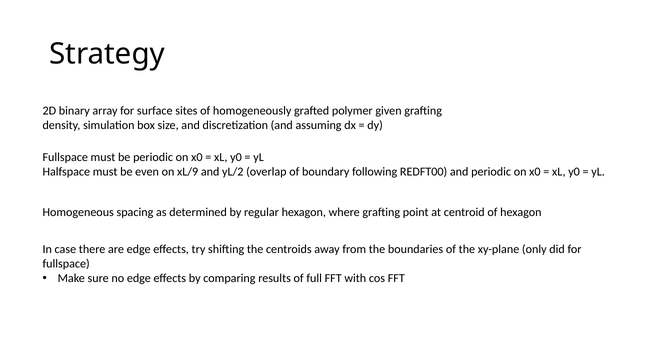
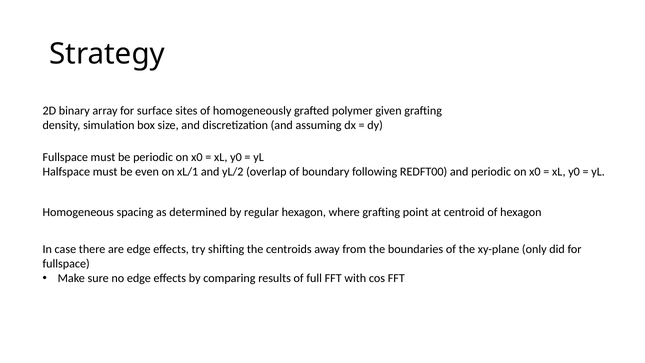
xL/9: xL/9 -> xL/1
